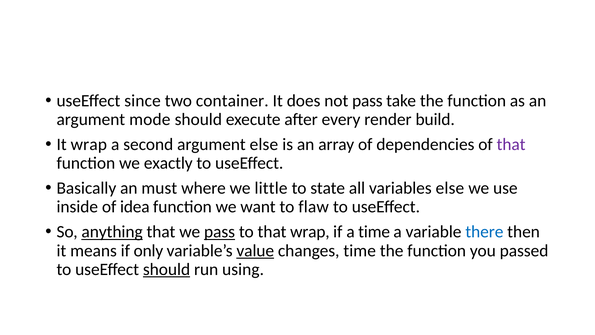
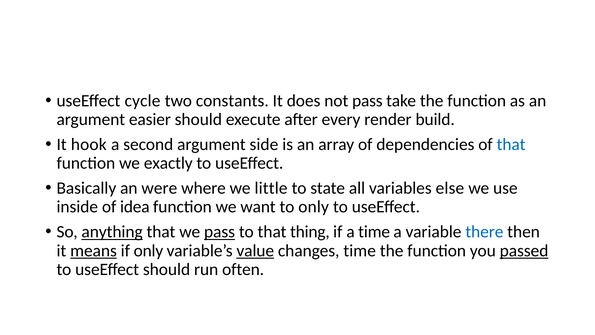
since: since -> cycle
container: container -> constants
mode: mode -> easier
It wrap: wrap -> hook
argument else: else -> side
that at (511, 144) colour: purple -> blue
must: must -> were
to flaw: flaw -> only
that wrap: wrap -> thing
means underline: none -> present
passed underline: none -> present
should at (167, 269) underline: present -> none
using: using -> often
